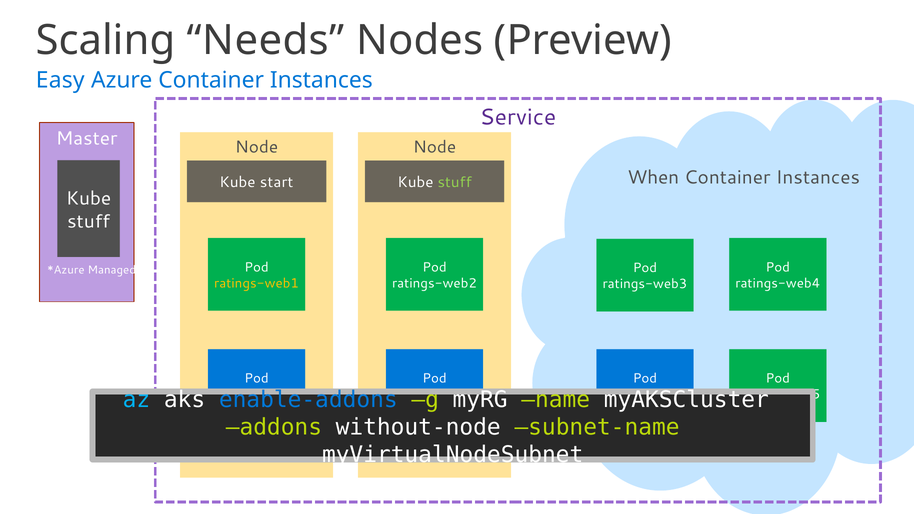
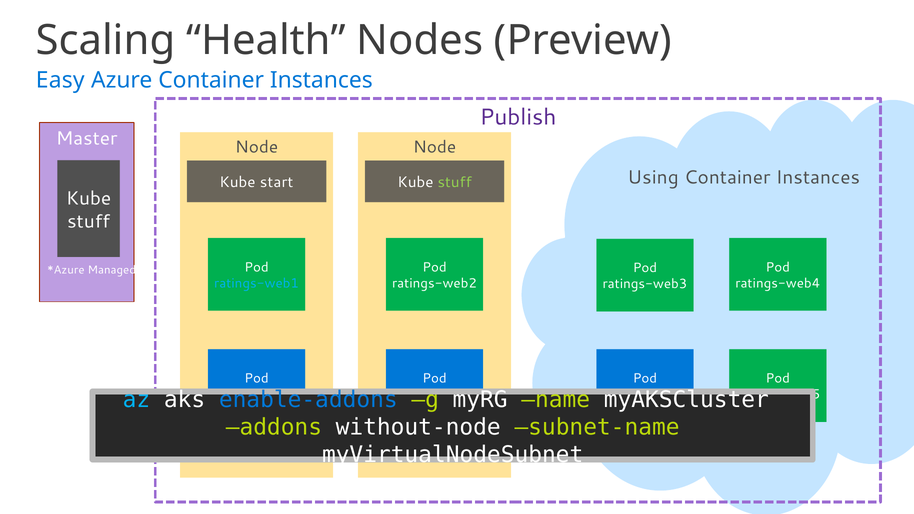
Needs: Needs -> Health
Service: Service -> Publish
When: When -> Using
ratings-web1 colour: yellow -> light blue
